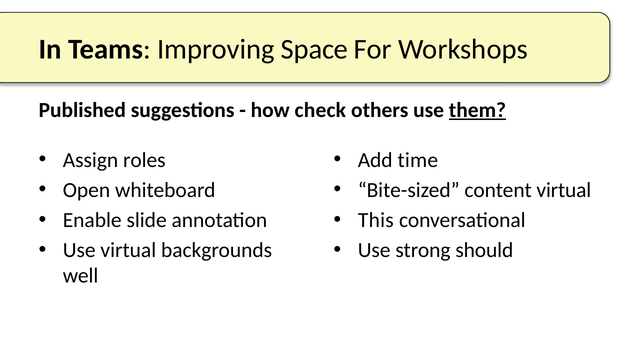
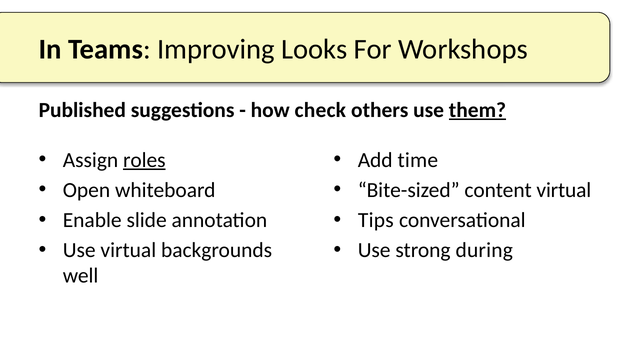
Space: Space -> Looks
roles underline: none -> present
This: This -> Tips
should: should -> during
